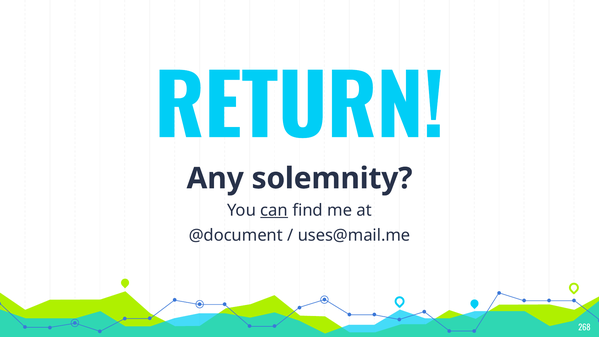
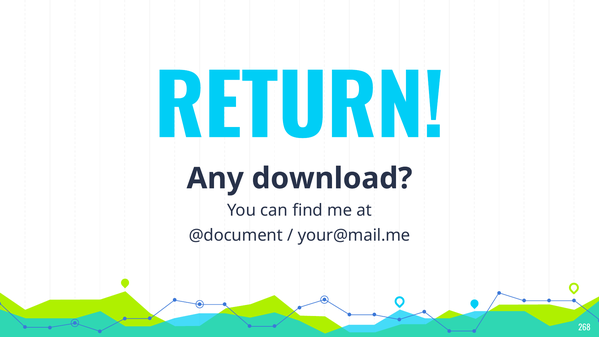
solemnity: solemnity -> download
can underline: present -> none
uses@mail.me: uses@mail.me -> your@mail.me
